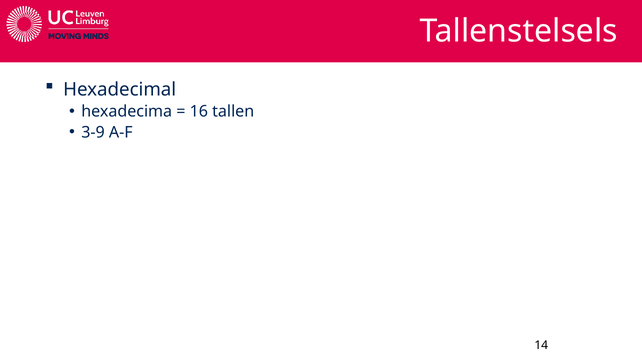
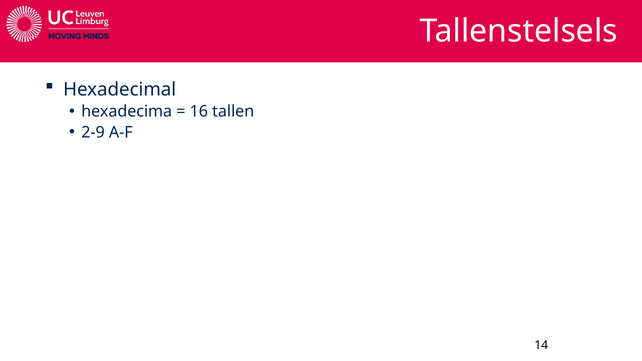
3-9: 3-9 -> 2-9
